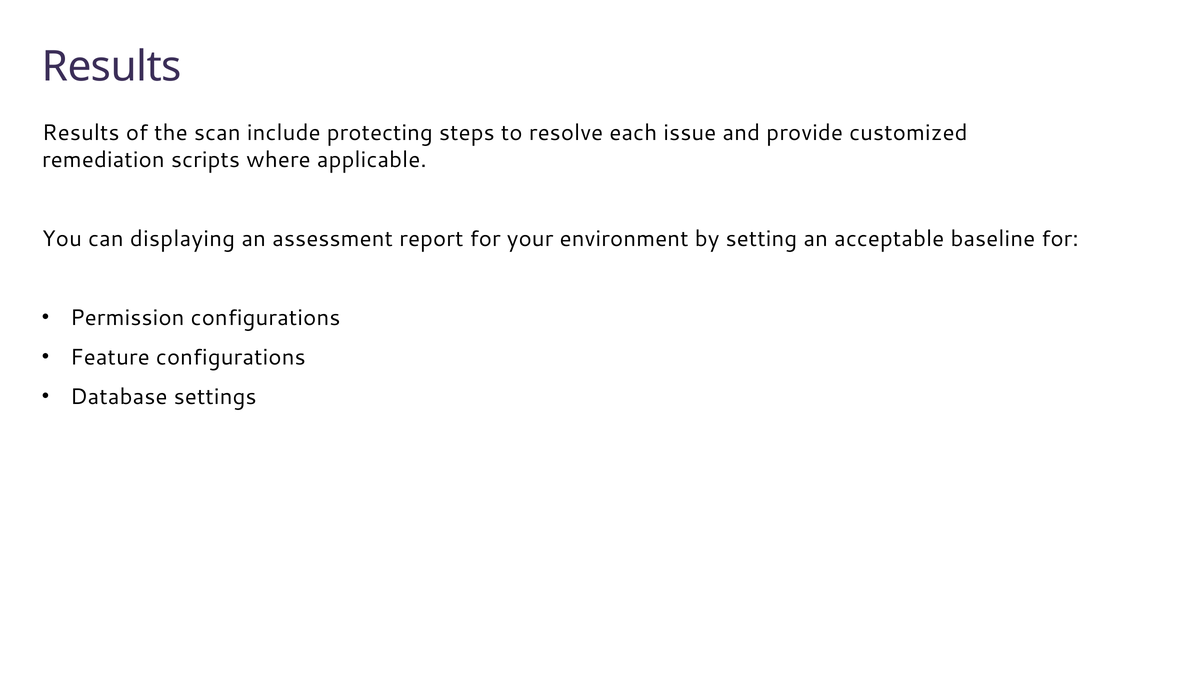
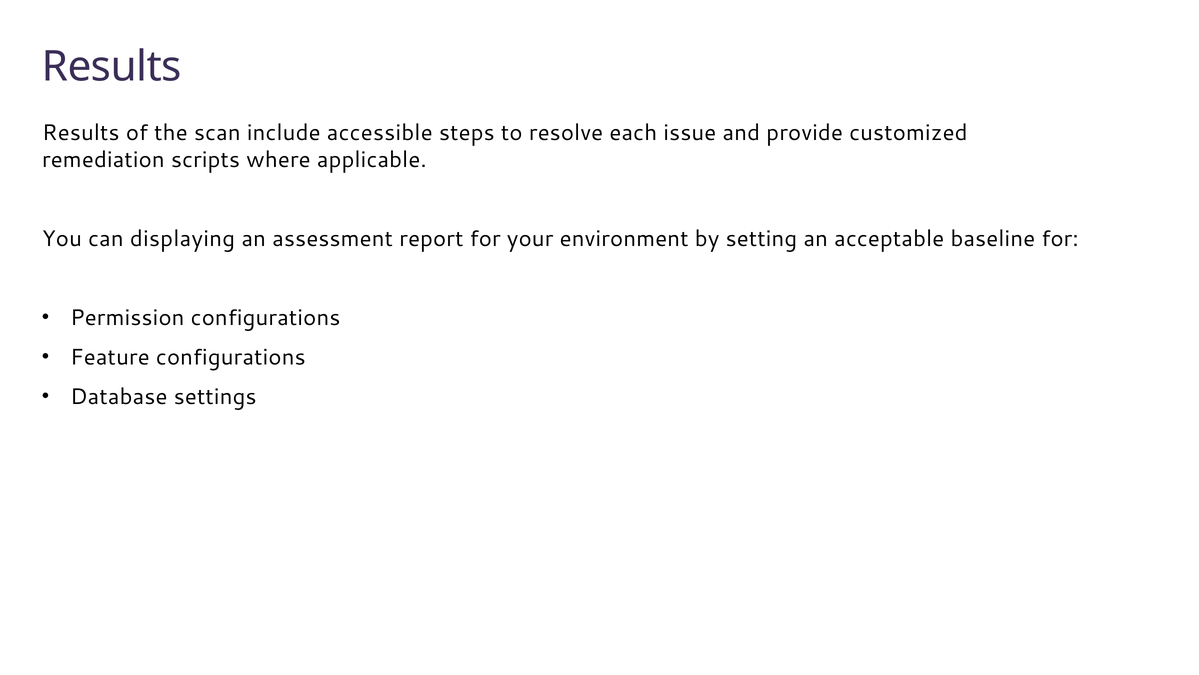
protecting: protecting -> accessible
